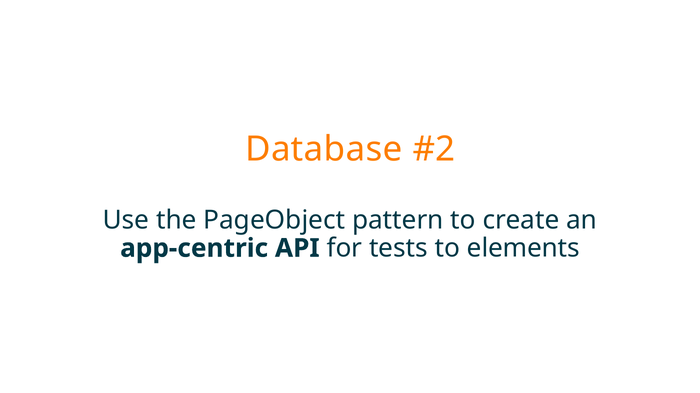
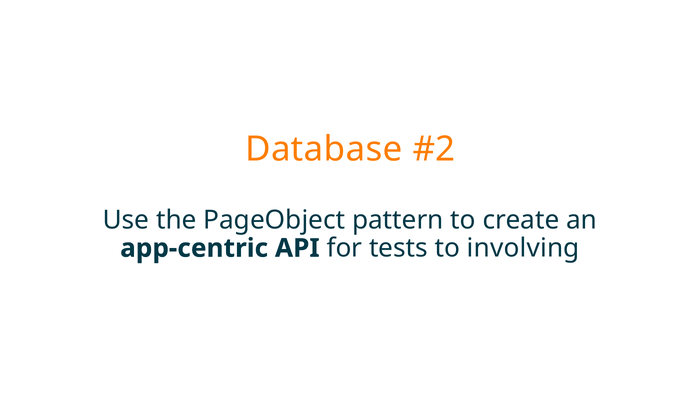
elements: elements -> involving
